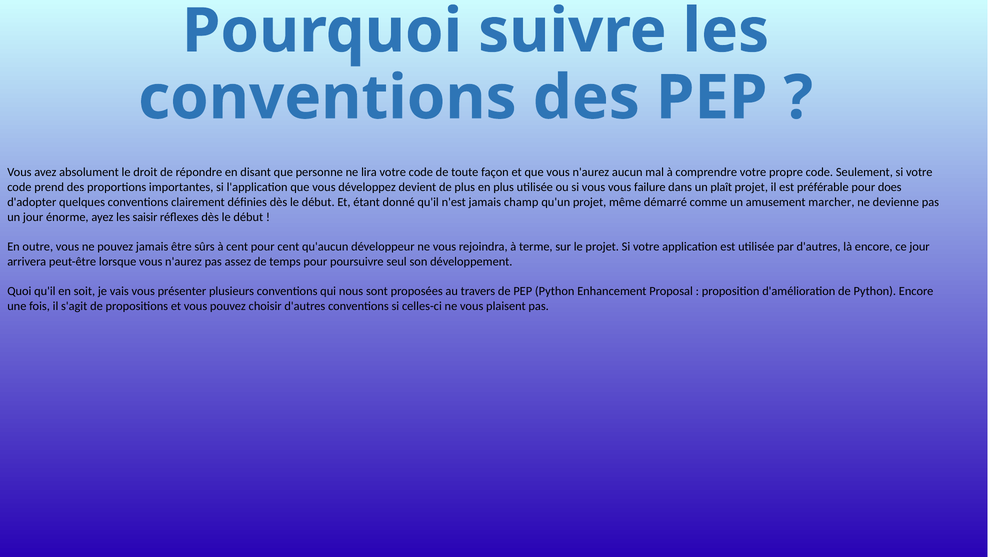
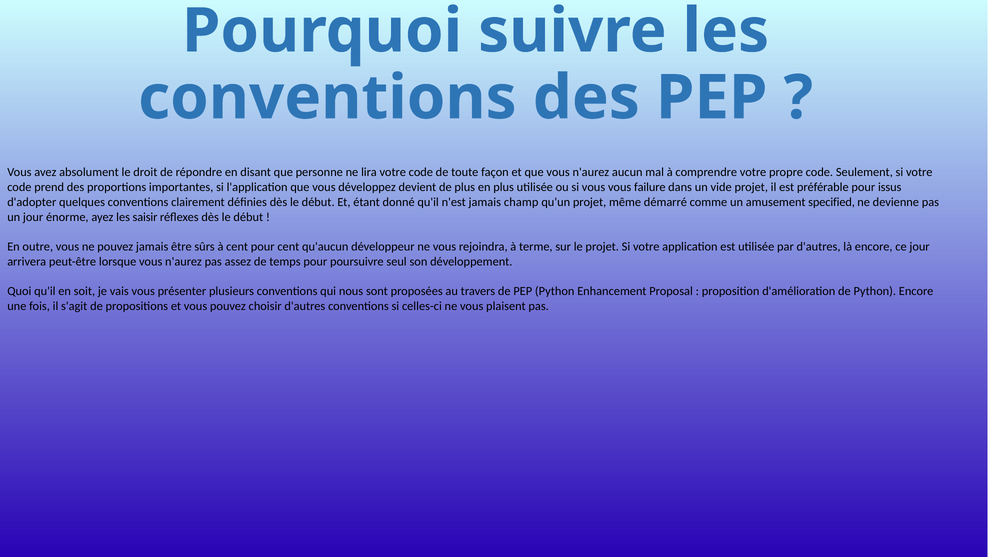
plaît: plaît -> vide
does: does -> issus
marcher: marcher -> specified
